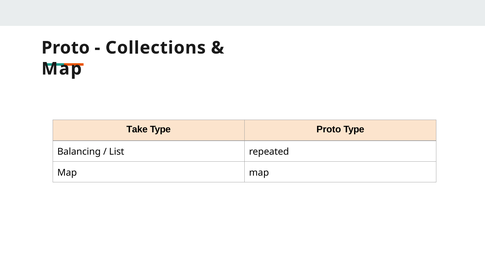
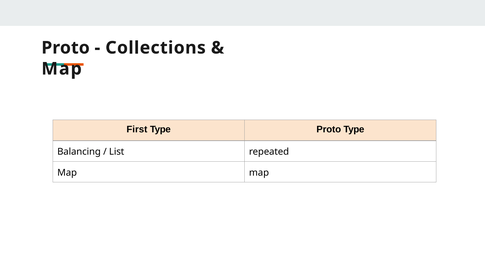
Take: Take -> First
